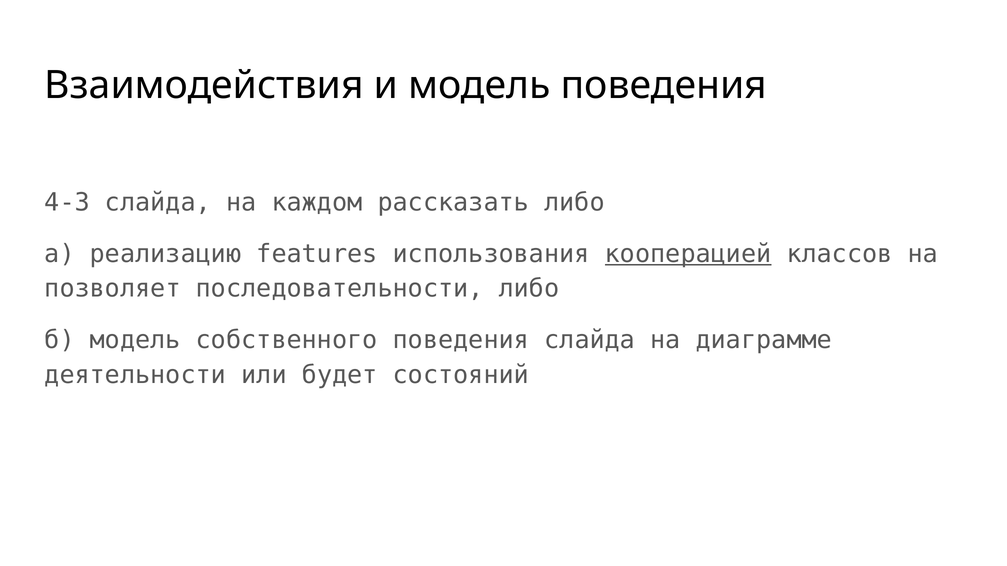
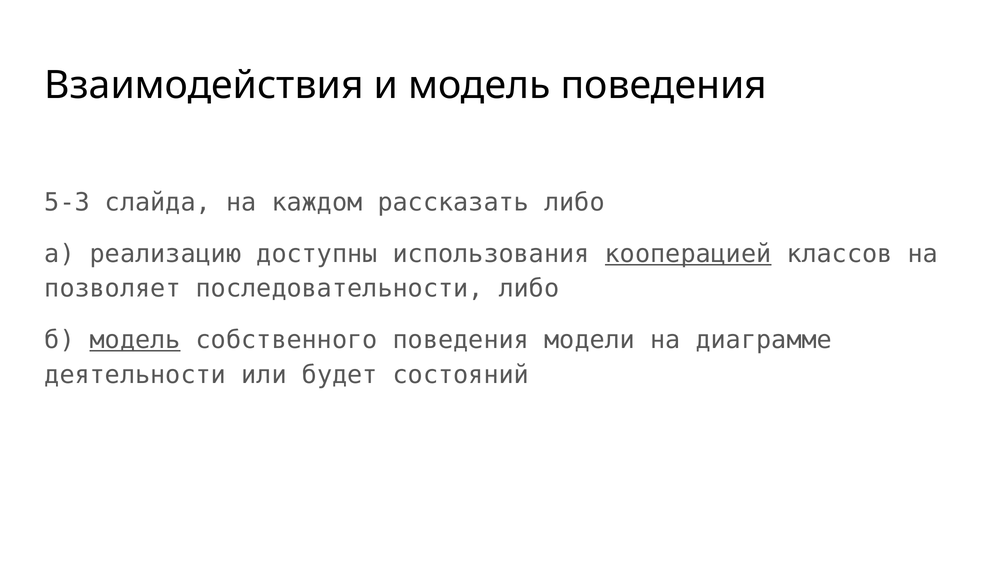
4-3: 4-3 -> 5-3
features: features -> доступны
модель at (135, 340) underline: none -> present
поведения слайда: слайда -> модели
